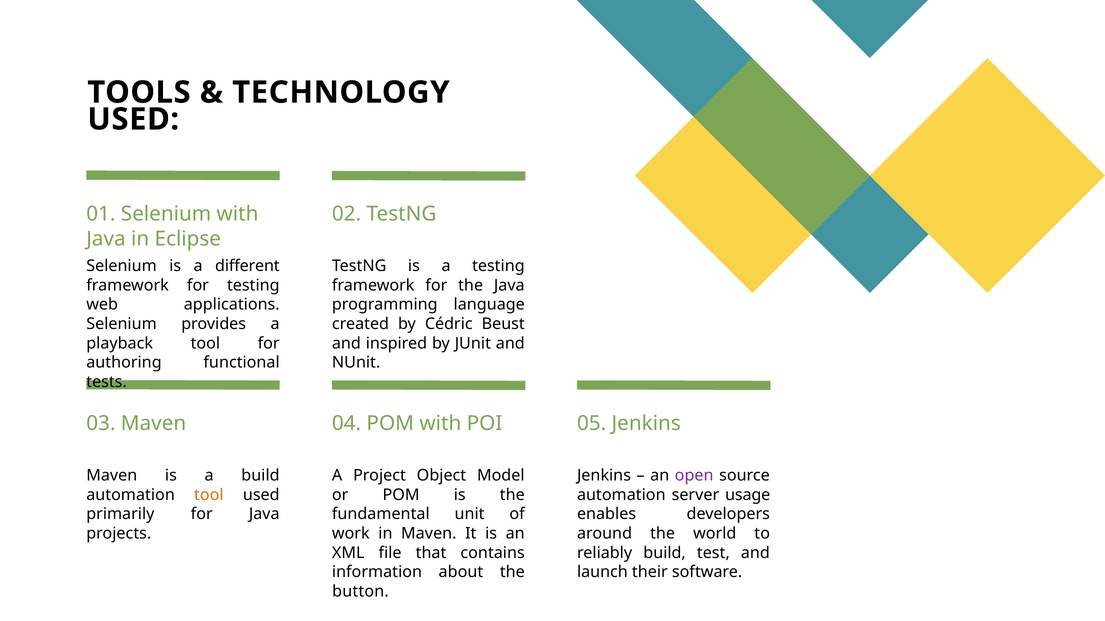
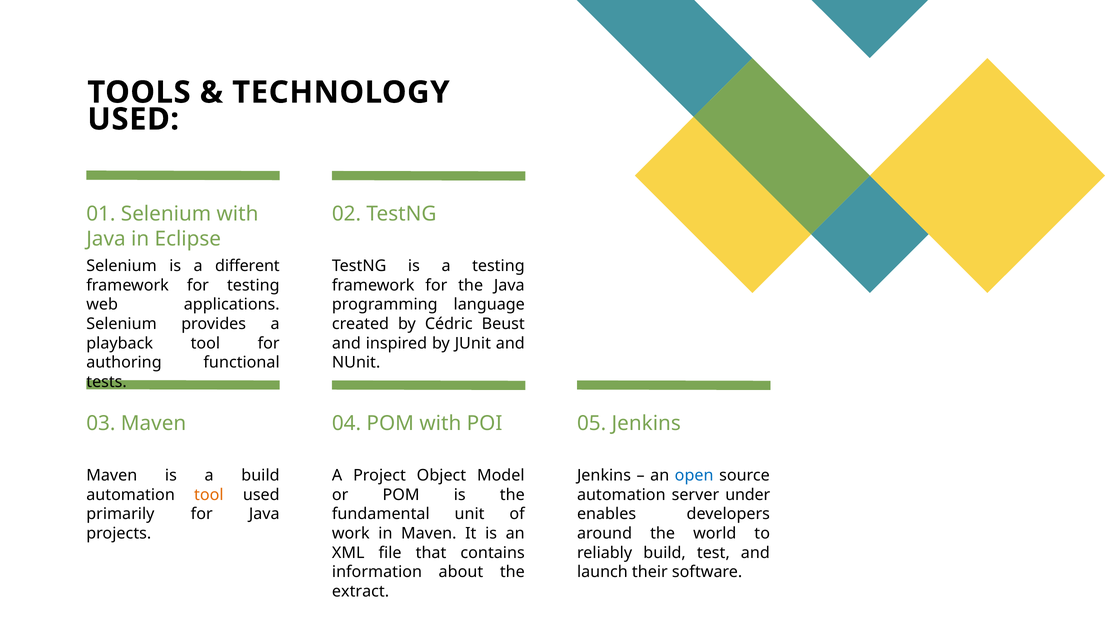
open colour: purple -> blue
usage: usage -> under
button: button -> extract
